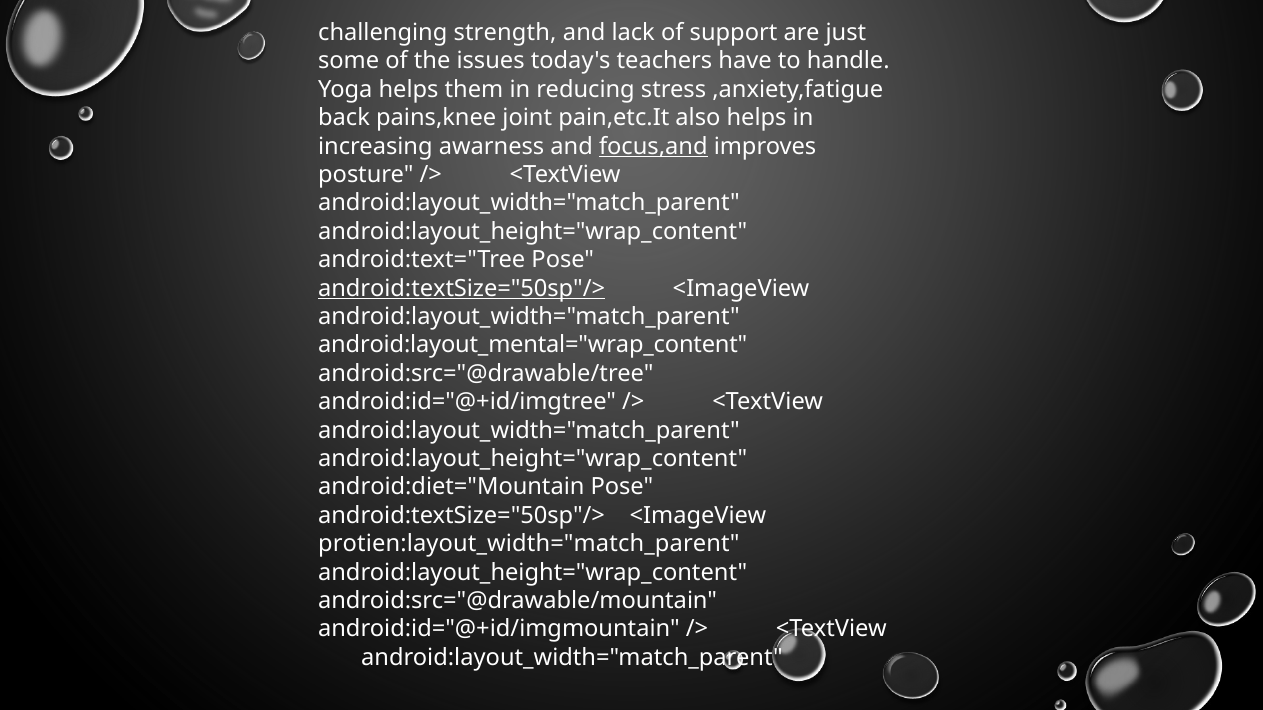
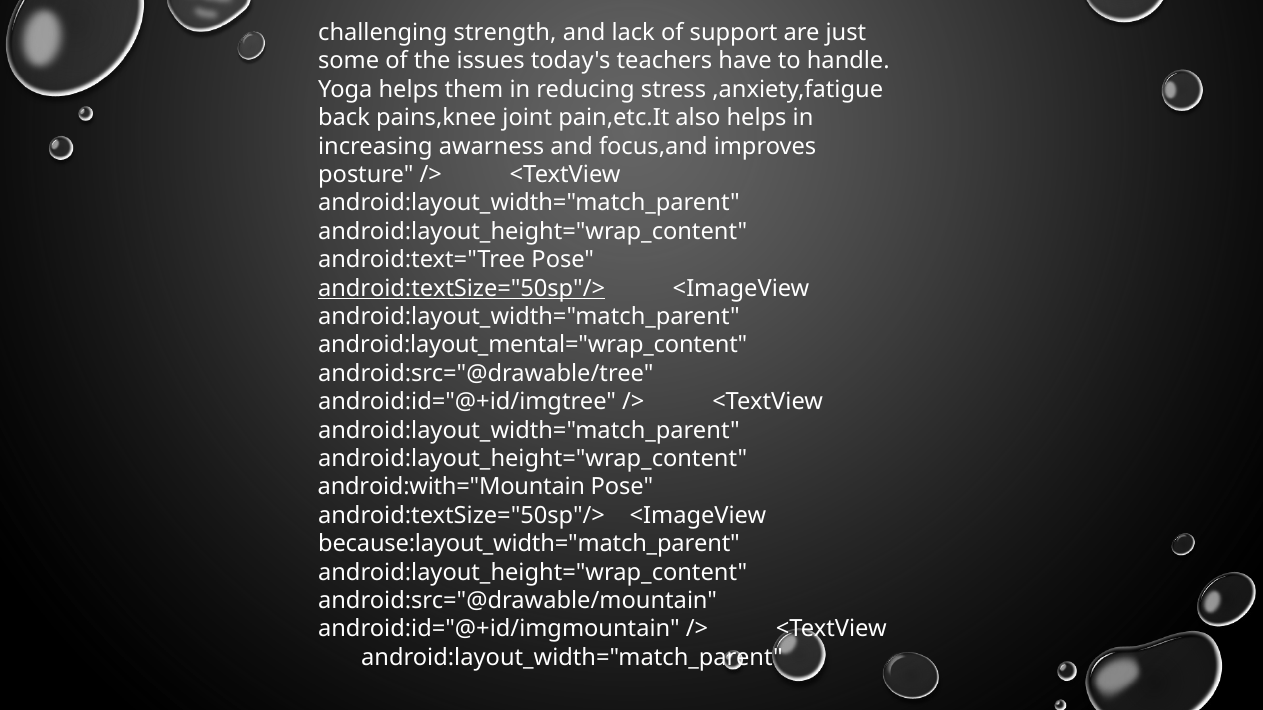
focus,and underline: present -> none
android:diet="Mountain: android:diet="Mountain -> android:with="Mountain
protien:layout_width="match_parent: protien:layout_width="match_parent -> because:layout_width="match_parent
